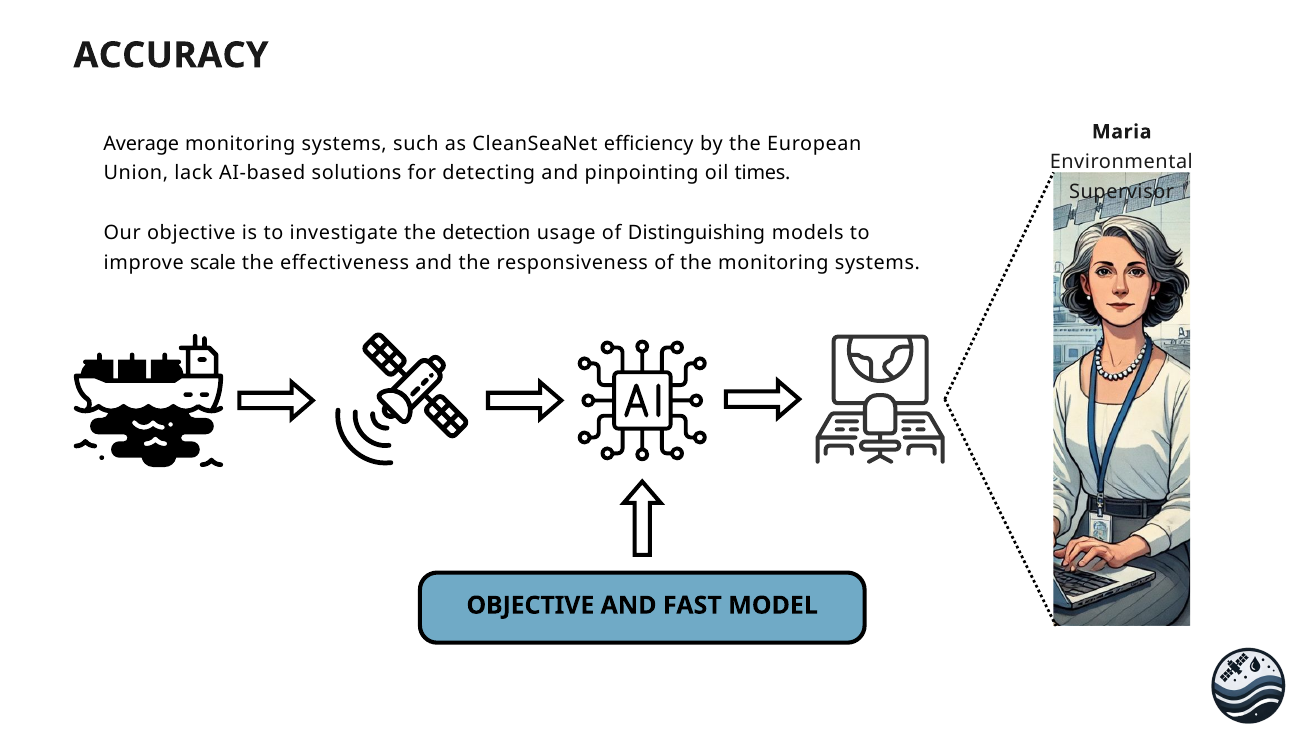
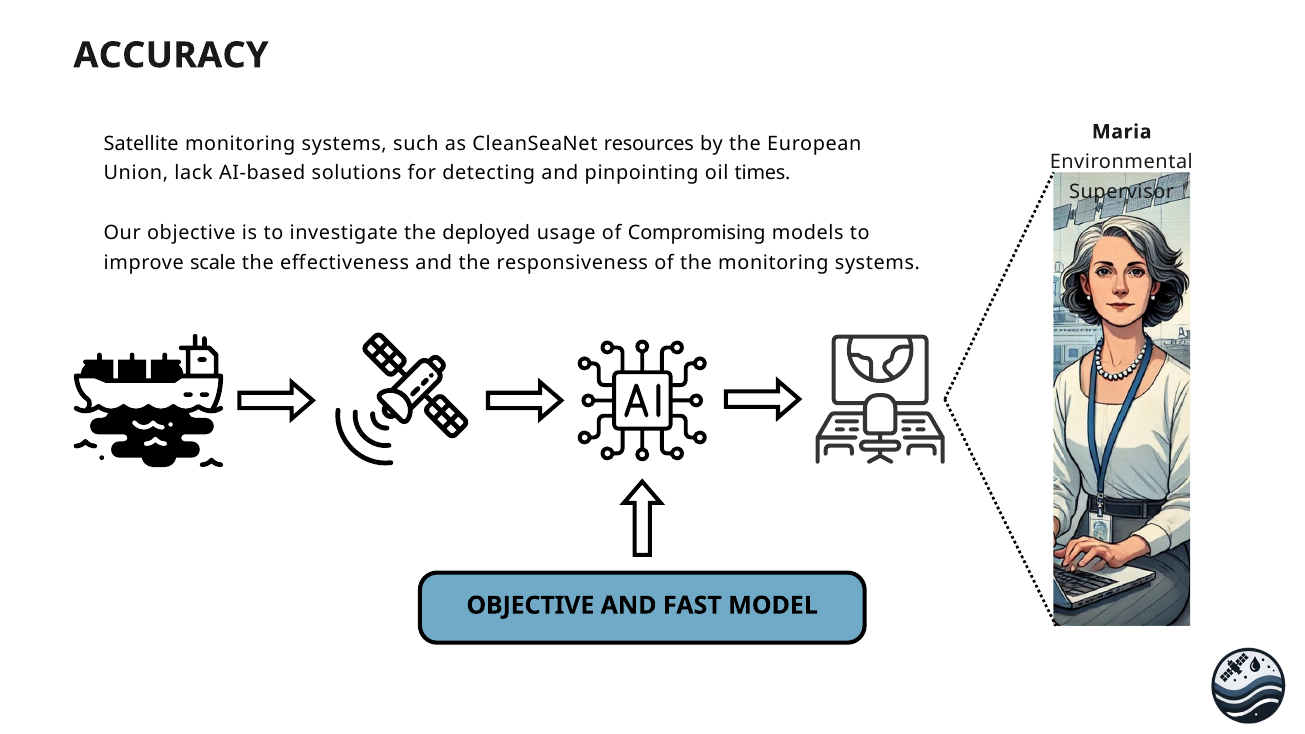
Average: Average -> Satellite
efficiency: efficiency -> resources
detection: detection -> deployed
Distinguishing: Distinguishing -> Compromising
